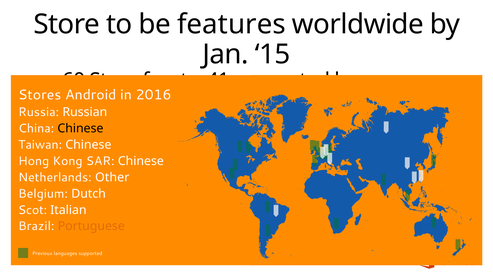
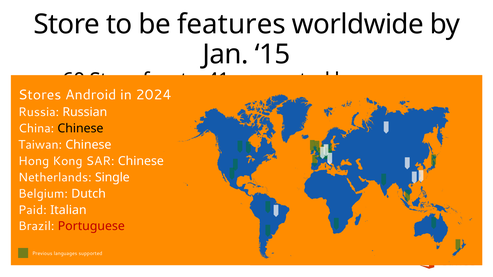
2016: 2016 -> 2024
Other: Other -> Single
Scot: Scot -> Paid
Portuguese colour: orange -> red
